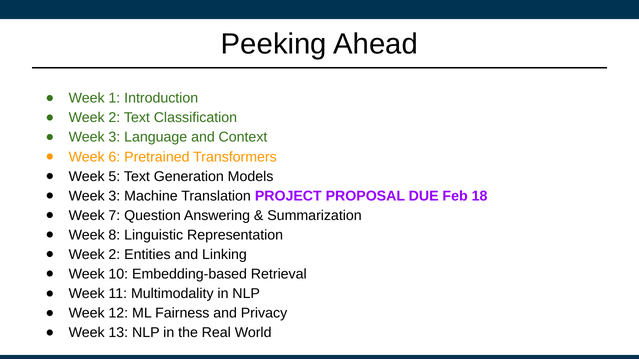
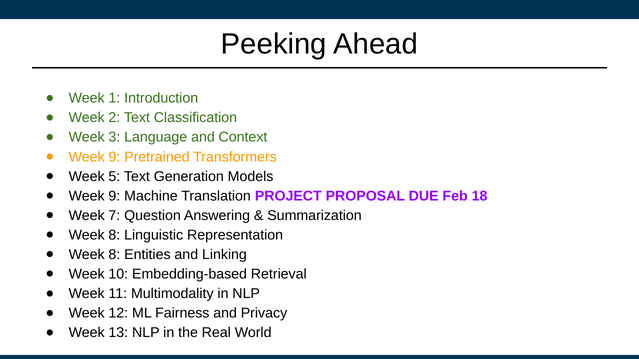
6 at (114, 157): 6 -> 9
3 at (114, 196): 3 -> 9
2 at (114, 255): 2 -> 8
